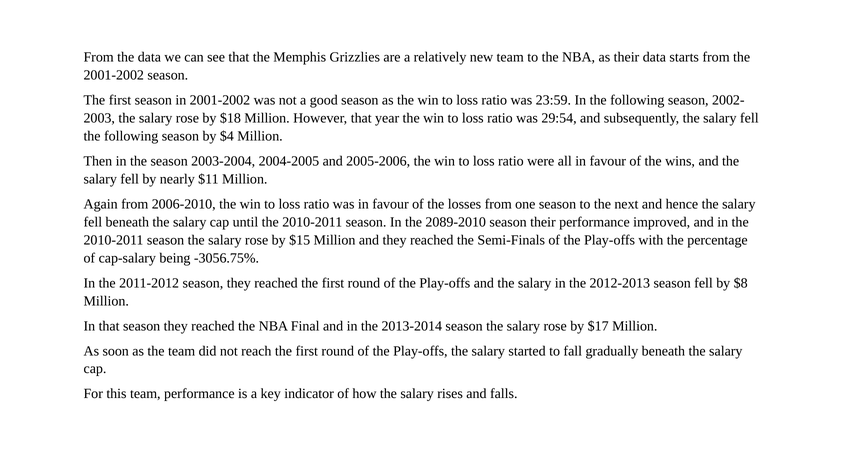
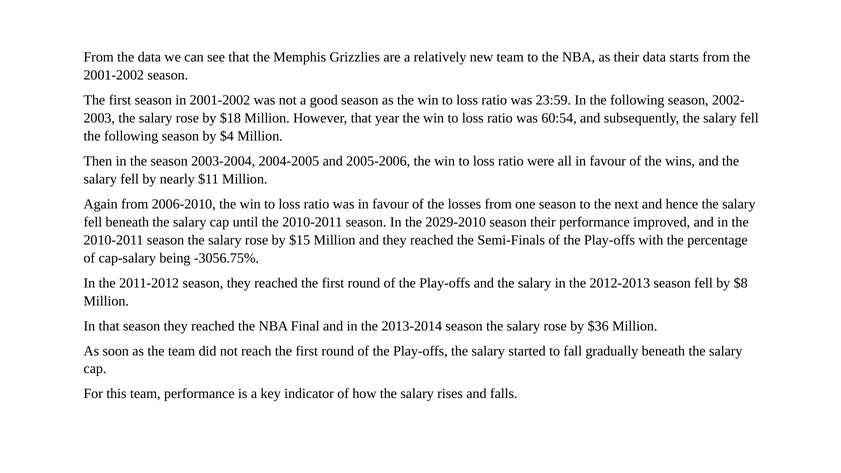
29:54: 29:54 -> 60:54
2089-2010: 2089-2010 -> 2029-2010
$17: $17 -> $36
